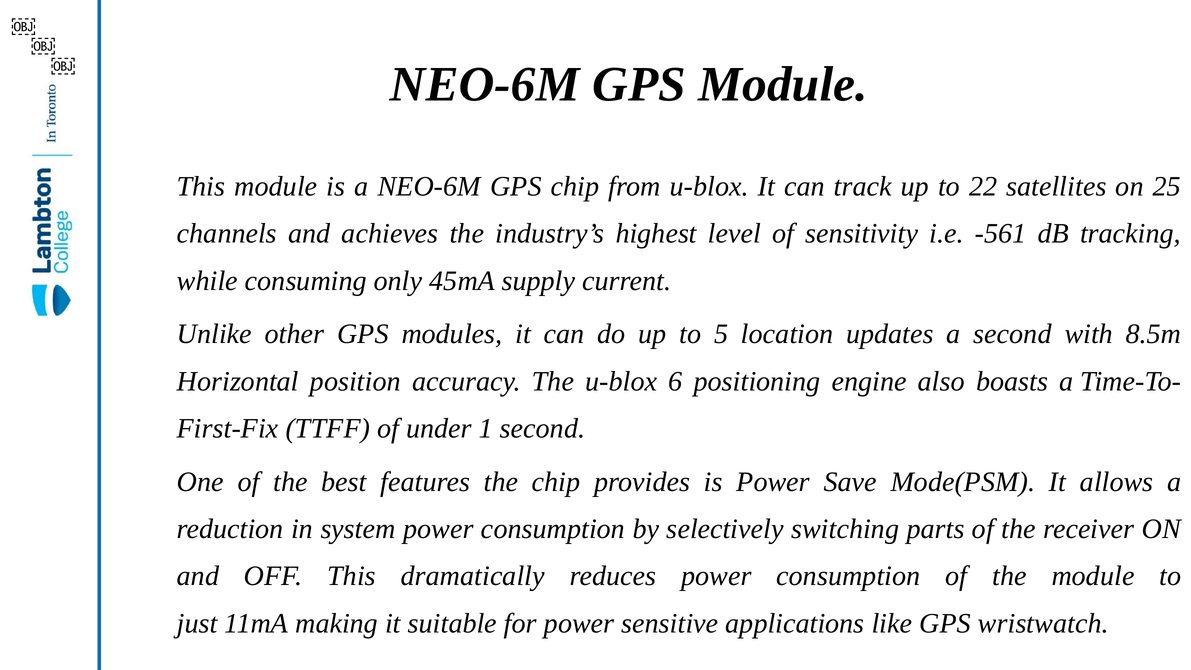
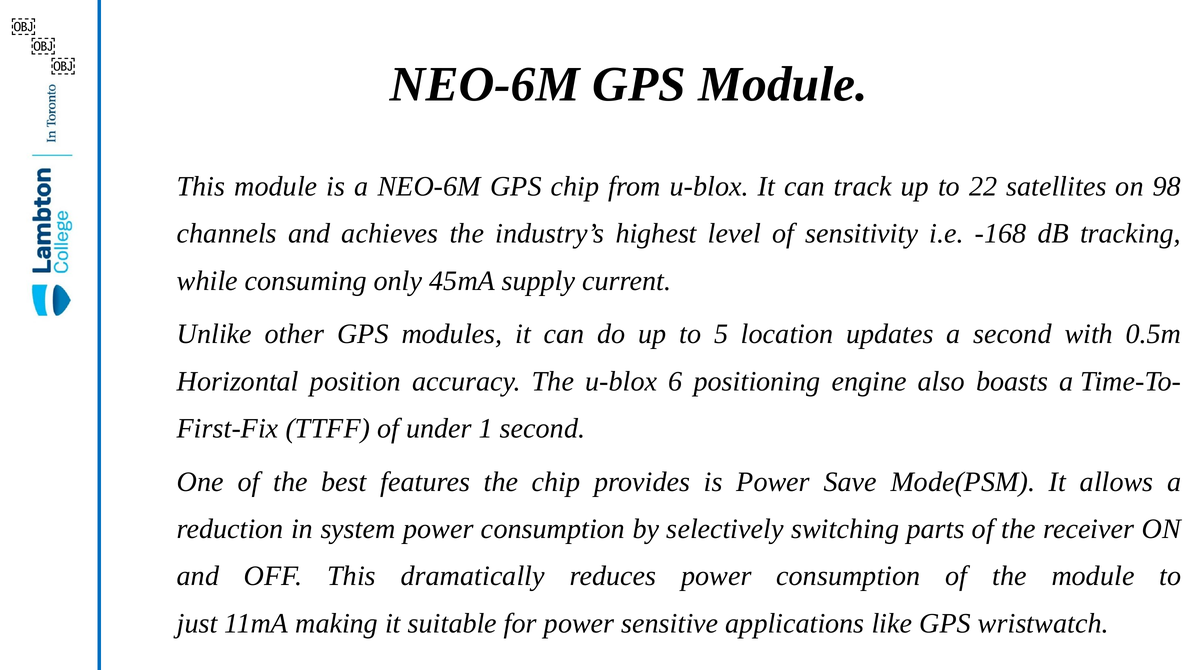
25: 25 -> 98
-561: -561 -> -168
8.5m: 8.5m -> 0.5m
